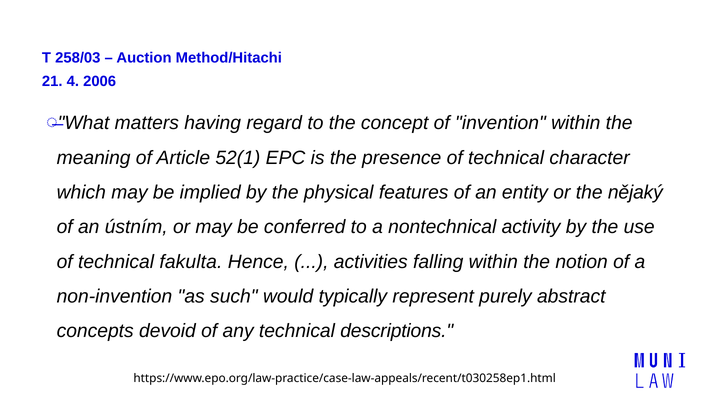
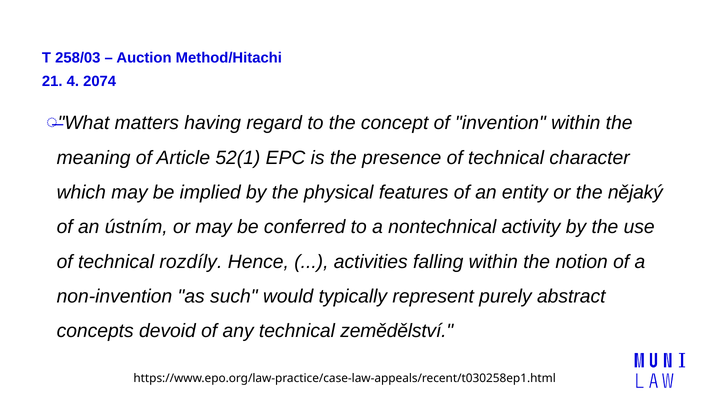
2006: 2006 -> 2074
fakulta: fakulta -> rozdíly
descriptions: descriptions -> zemědělství
